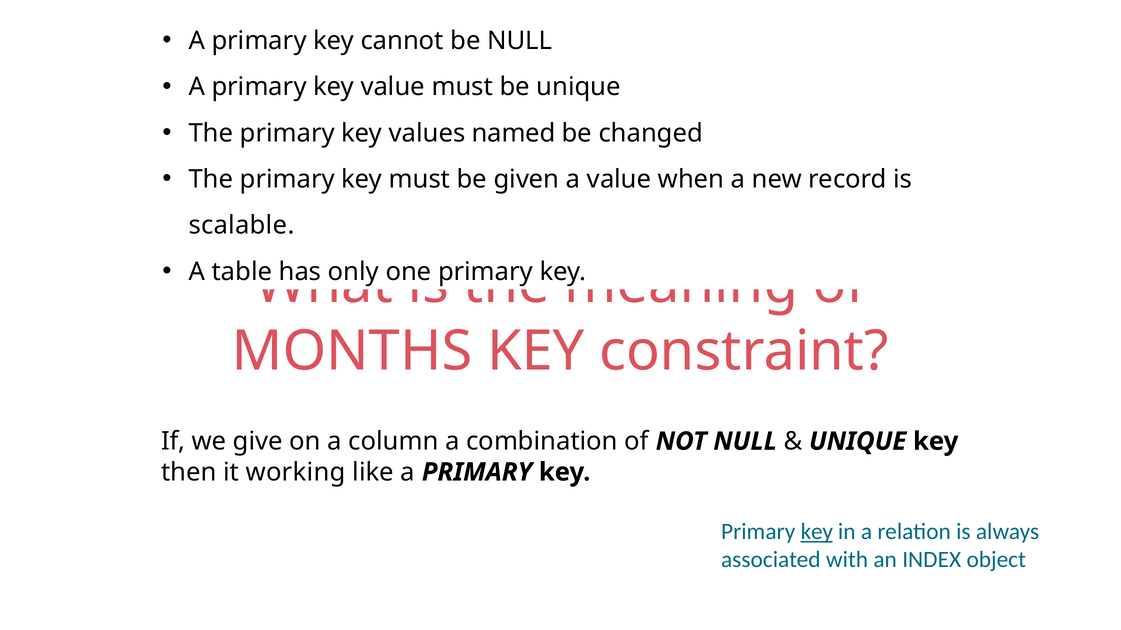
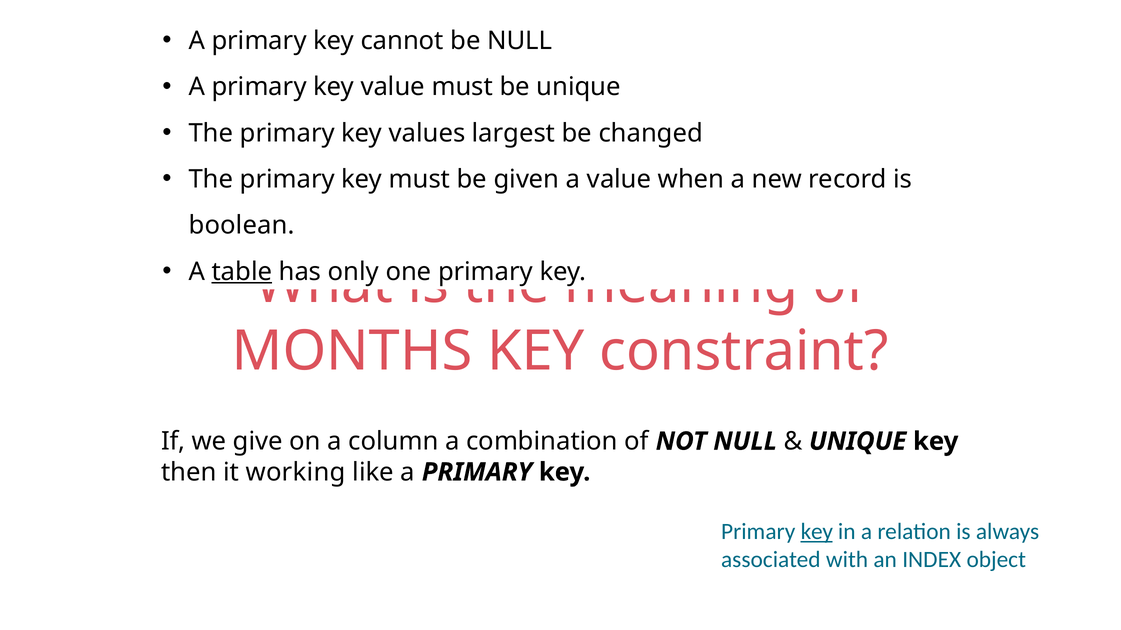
named: named -> largest
scalable: scalable -> boolean
table underline: none -> present
